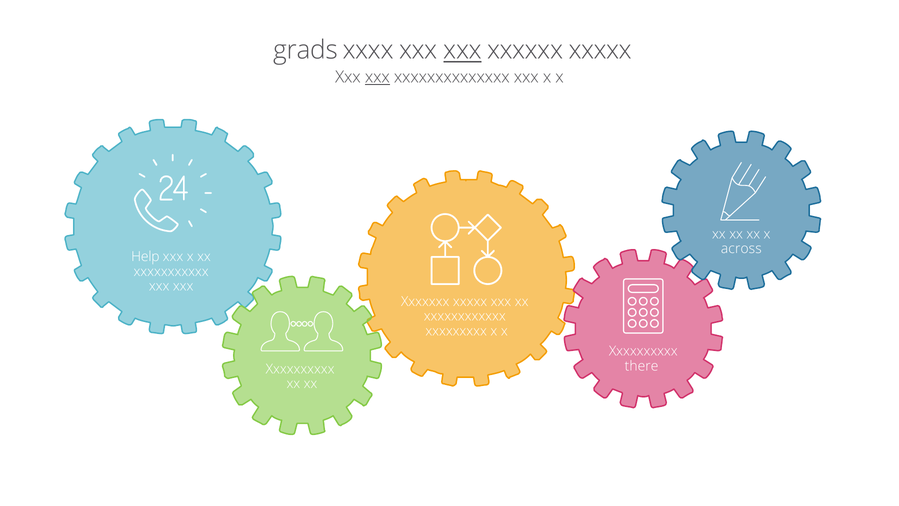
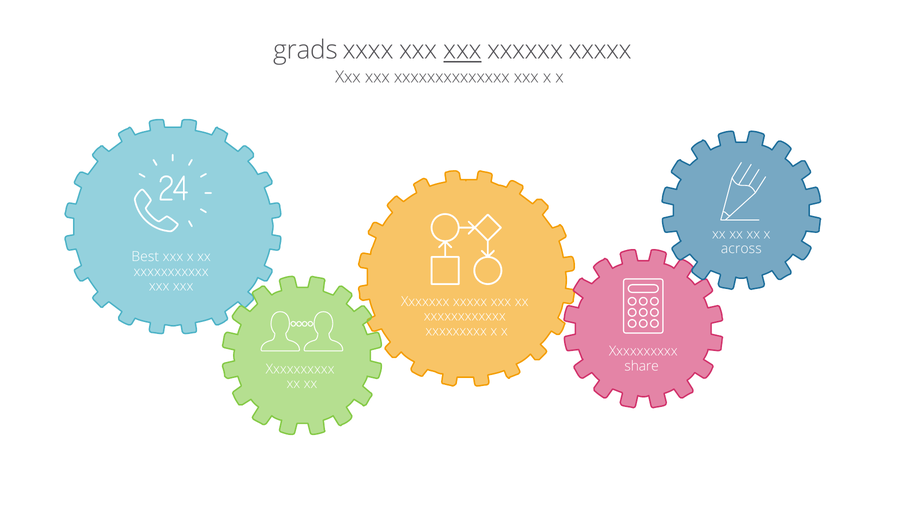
xxx at (377, 77) underline: present -> none
Help: Help -> Best
there: there -> share
